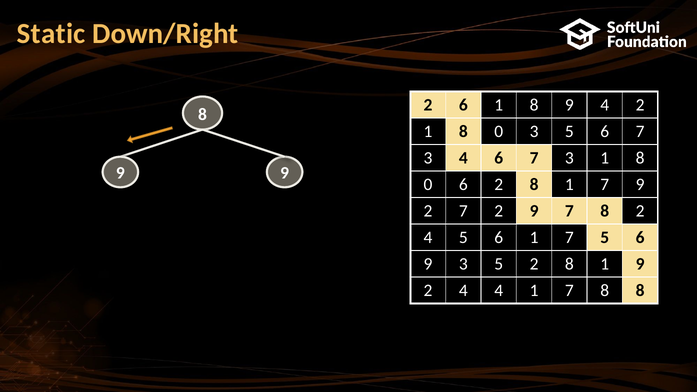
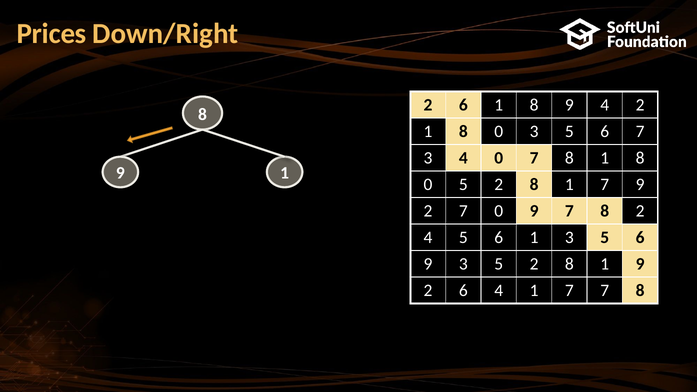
Static: Static -> Prices
4 6: 6 -> 0
3 at (569, 158): 3 -> 8
9 9: 9 -> 1
0 6: 6 -> 5
7 2: 2 -> 0
6 1 7: 7 -> 3
4 at (463, 291): 4 -> 6
1 7 8: 8 -> 7
